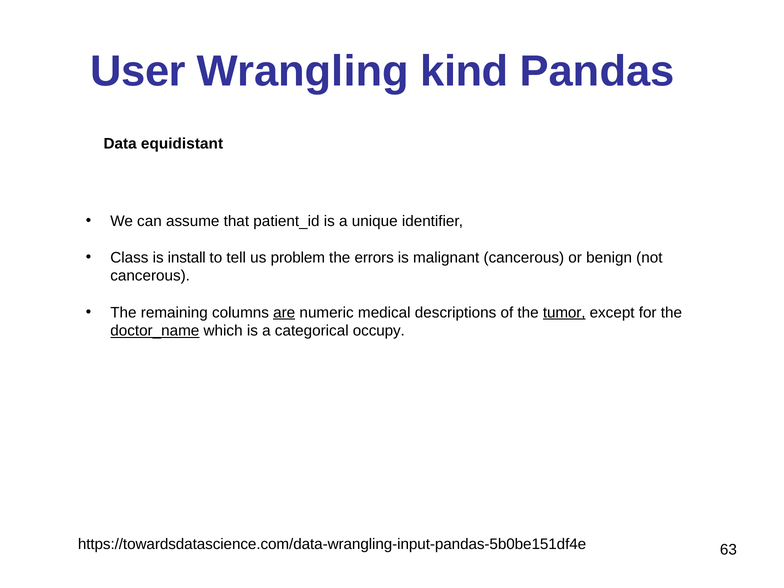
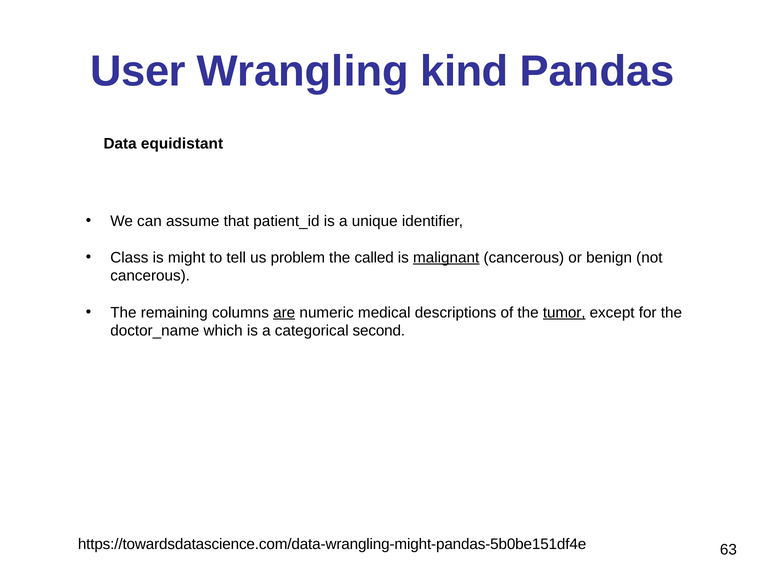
install: install -> might
errors: errors -> called
malignant underline: none -> present
doctor_name underline: present -> none
occupy: occupy -> second
https://towardsdatascience.com/data-wrangling-input-pandas-5b0be151df4e: https://towardsdatascience.com/data-wrangling-input-pandas-5b0be151df4e -> https://towardsdatascience.com/data-wrangling-might-pandas-5b0be151df4e
